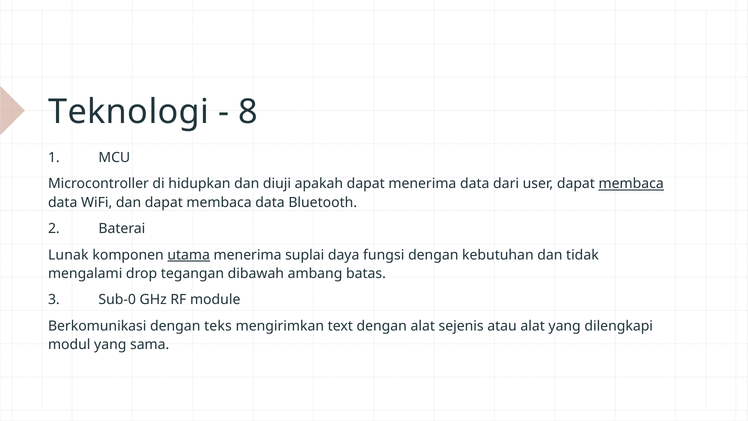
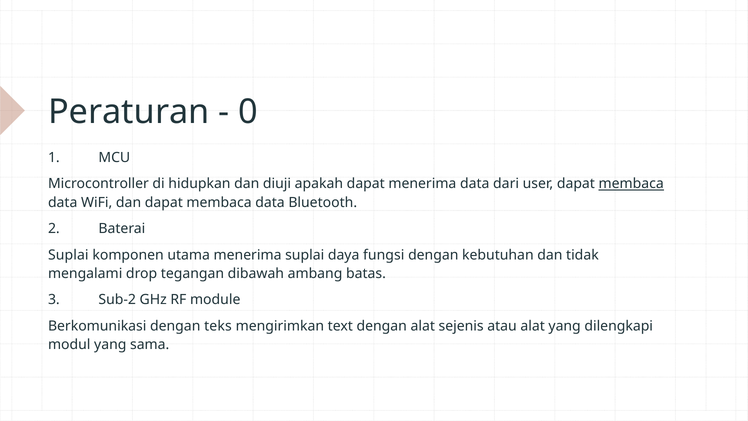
Teknologi: Teknologi -> Peraturan
8: 8 -> 0
Lunak at (68, 255): Lunak -> Suplai
utama underline: present -> none
Sub-0: Sub-0 -> Sub-2
